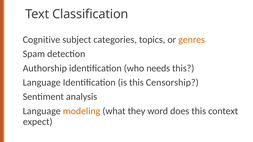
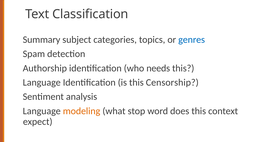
Cognitive: Cognitive -> Summary
genres colour: orange -> blue
they: they -> stop
